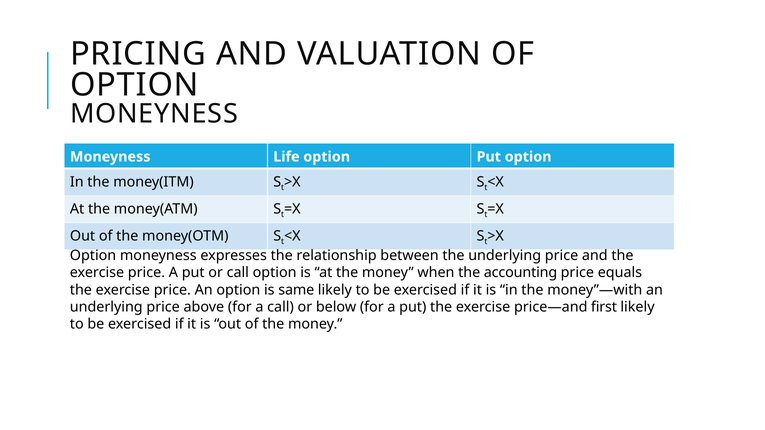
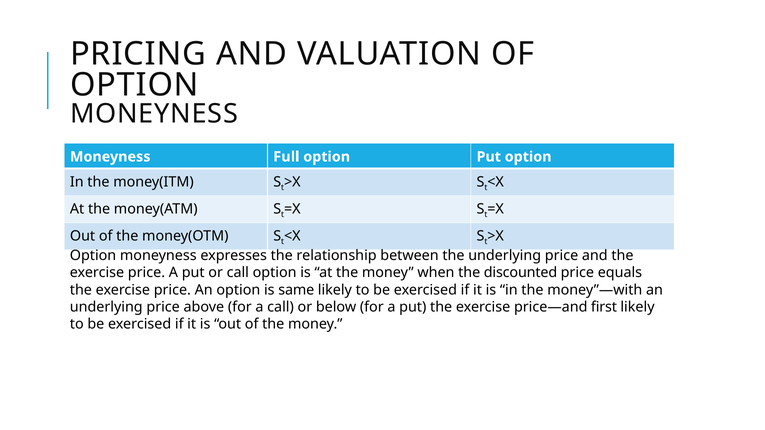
Life: Life -> Full
accounting: accounting -> discounted
